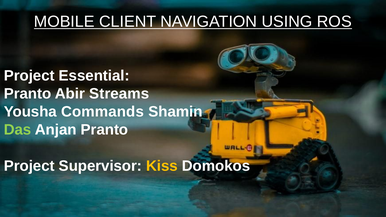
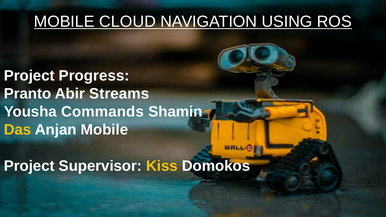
CLIENT: CLIENT -> CLOUD
Essential: Essential -> Progress
Das colour: light green -> yellow
Anjan Pranto: Pranto -> Mobile
